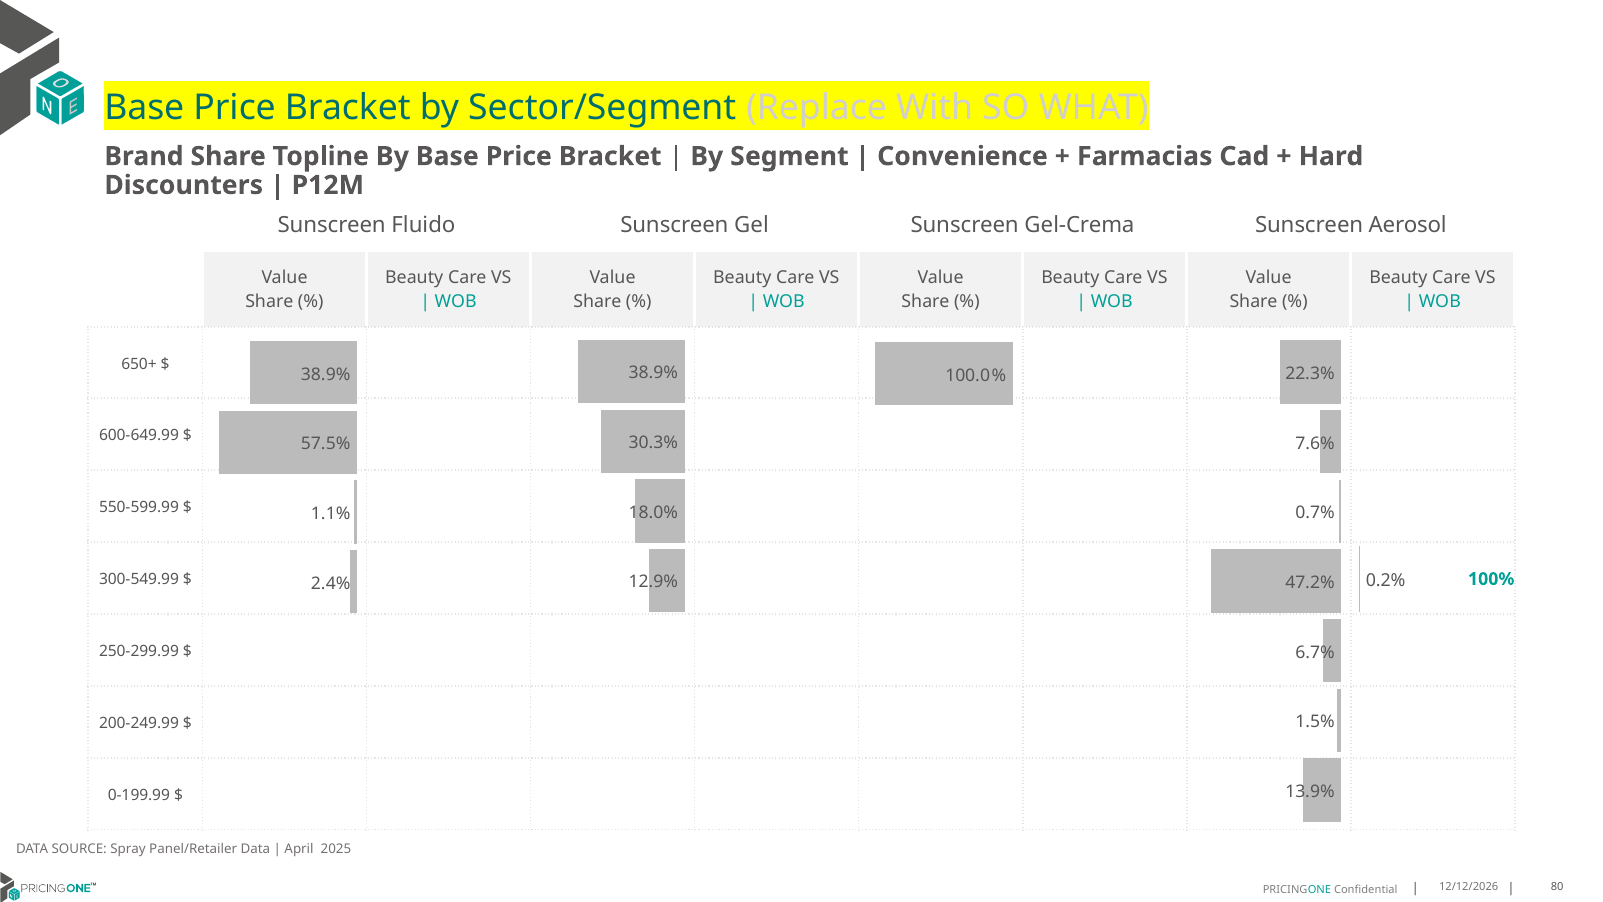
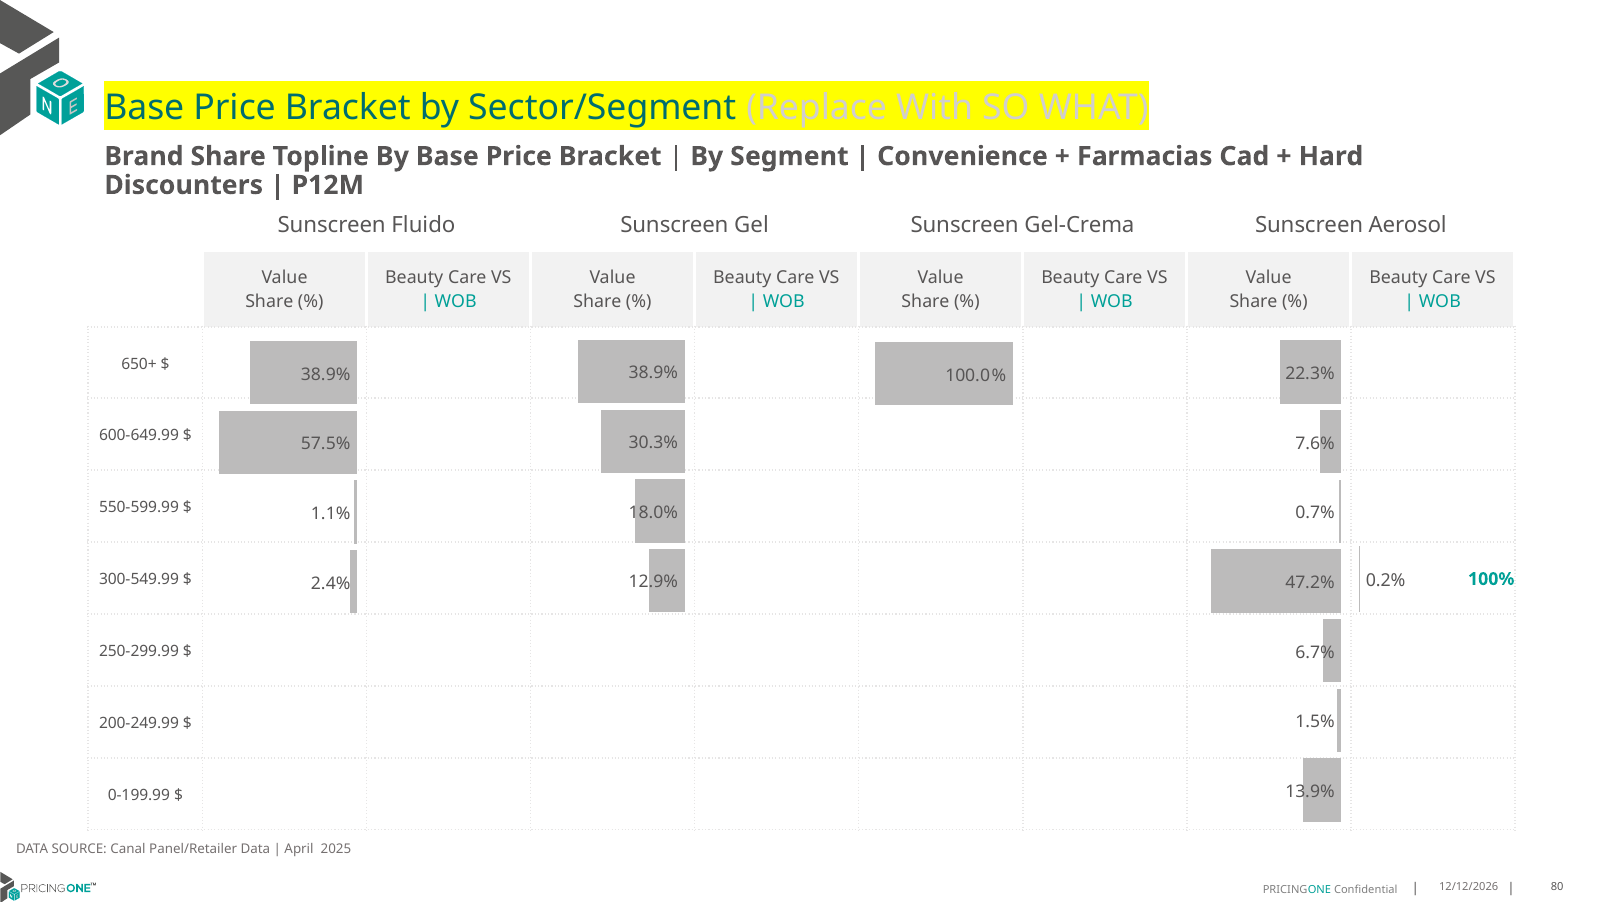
Spray: Spray -> Canal
